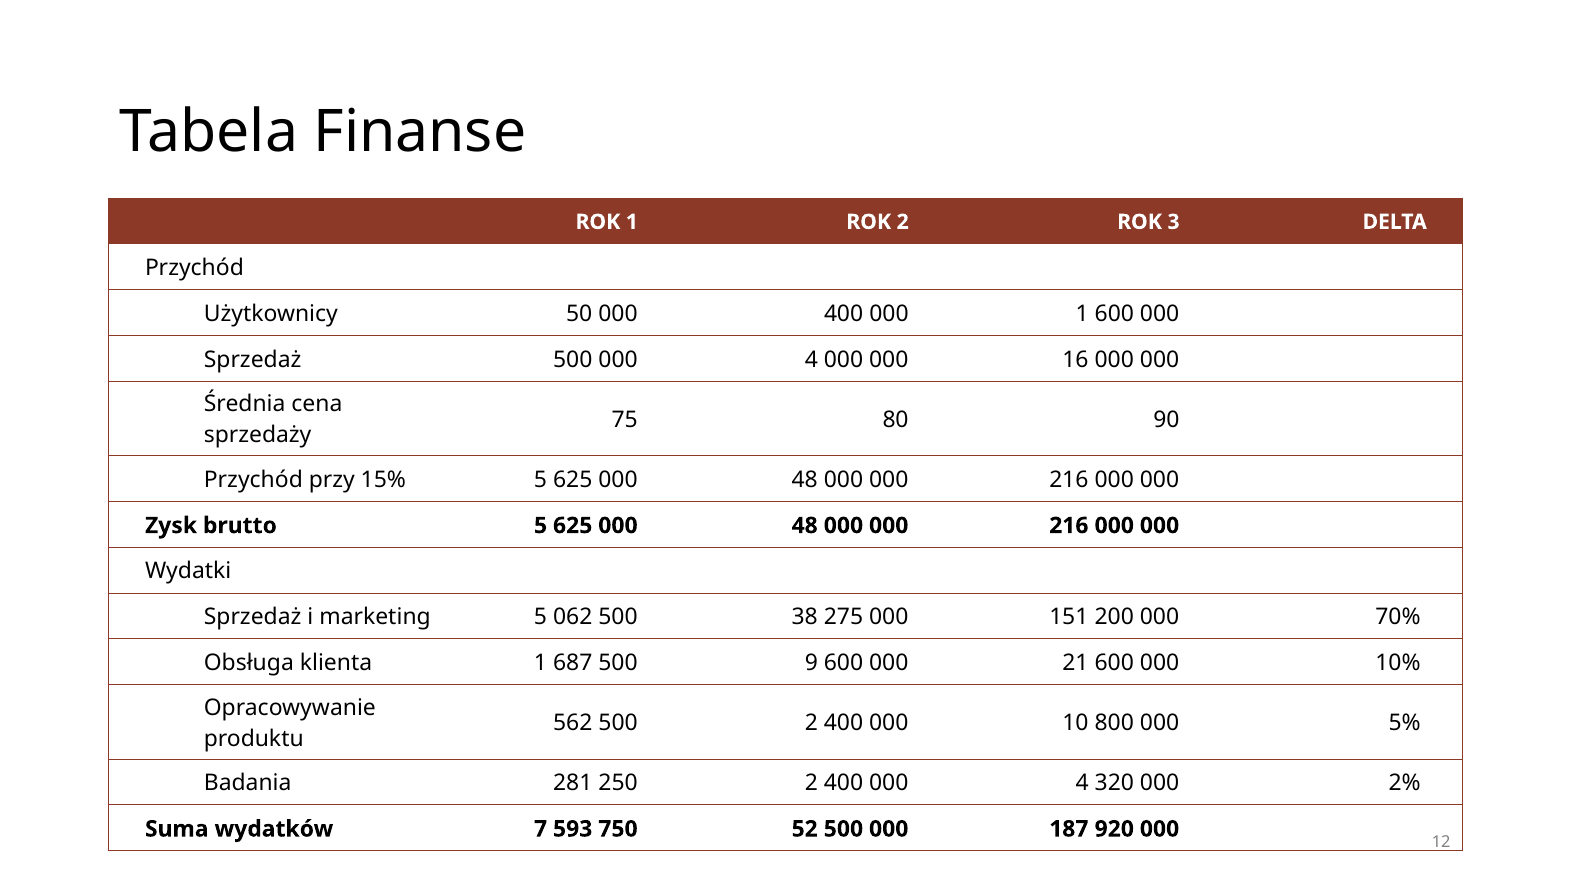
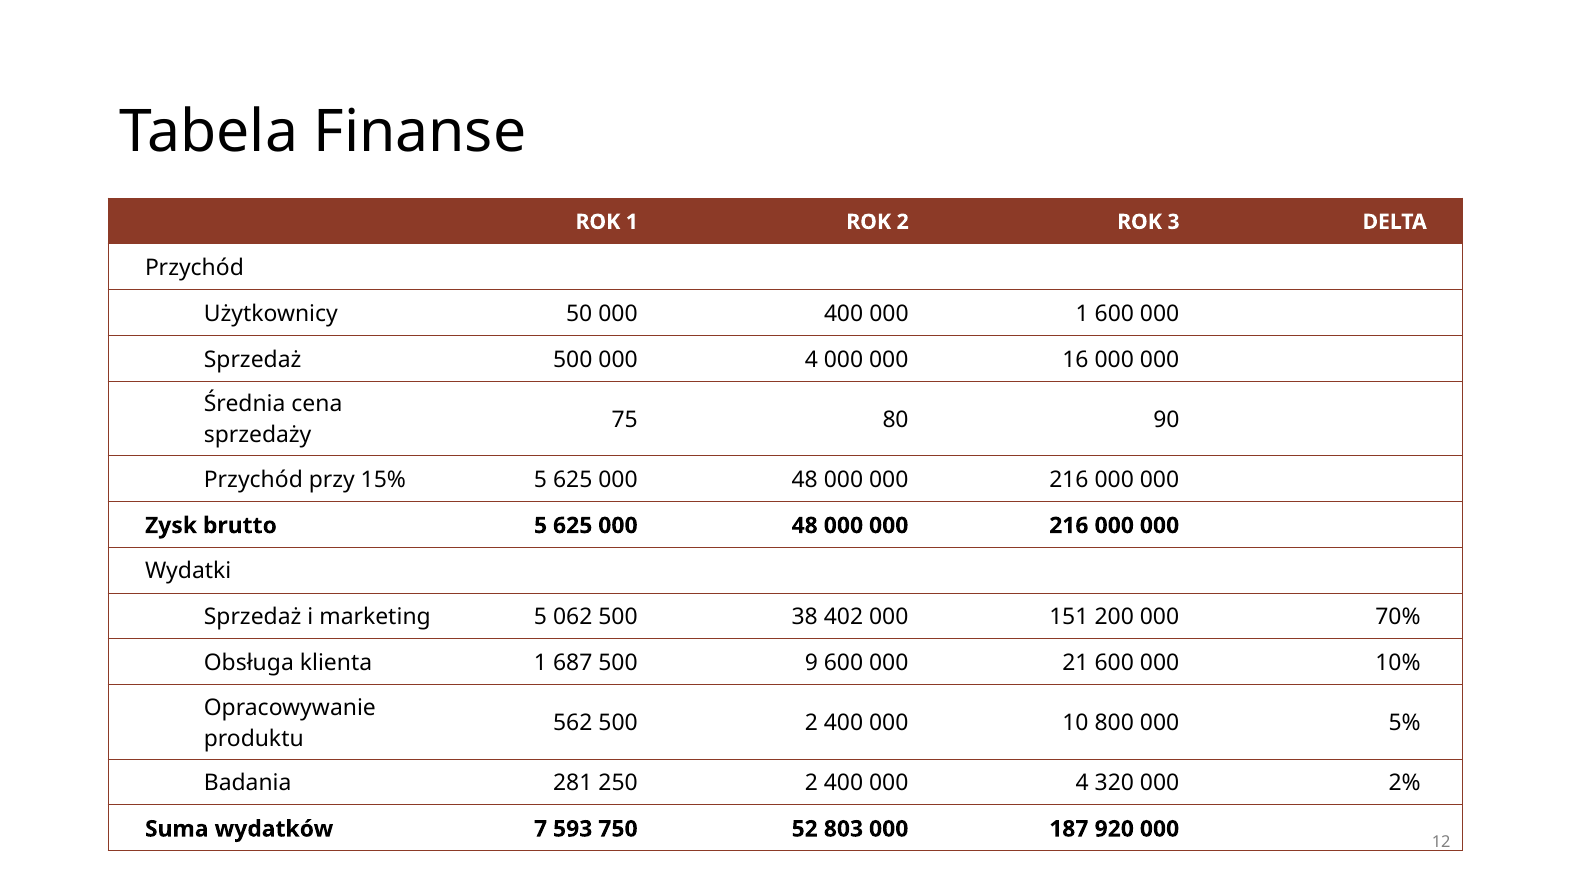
275: 275 -> 402
52 500: 500 -> 803
